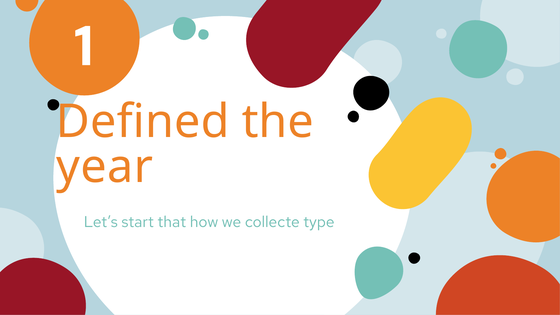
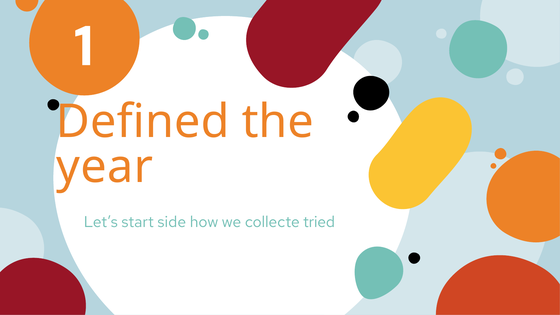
that: that -> side
type: type -> tried
